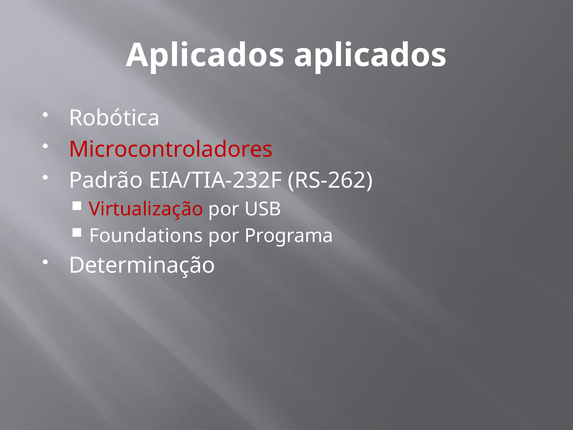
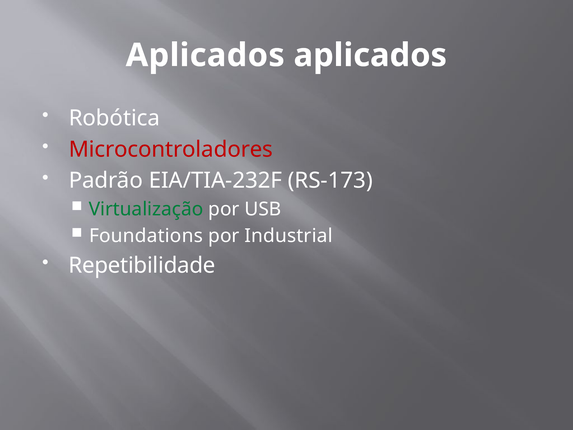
RS-262: RS-262 -> RS-173
Virtualização colour: red -> green
Programa: Programa -> Industrial
Determinação: Determinação -> Repetibilidade
